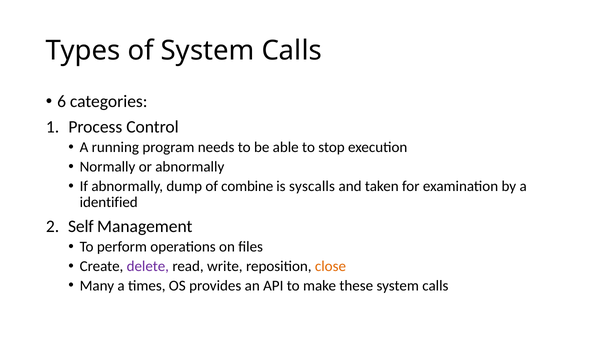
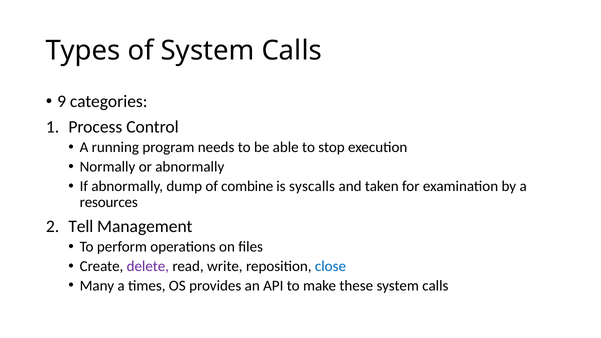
6: 6 -> 9
identified: identified -> resources
Self: Self -> Tell
close colour: orange -> blue
